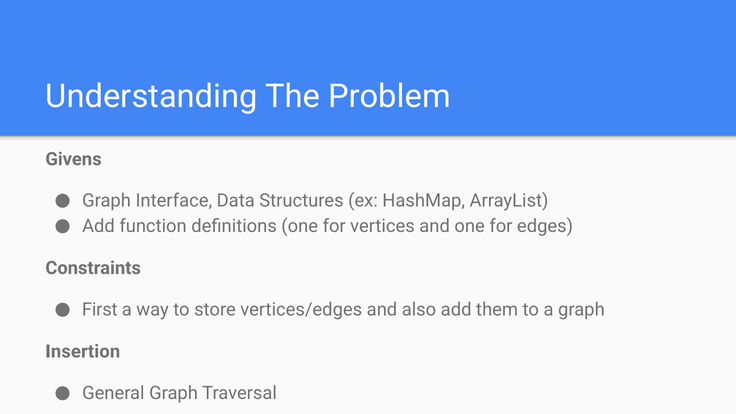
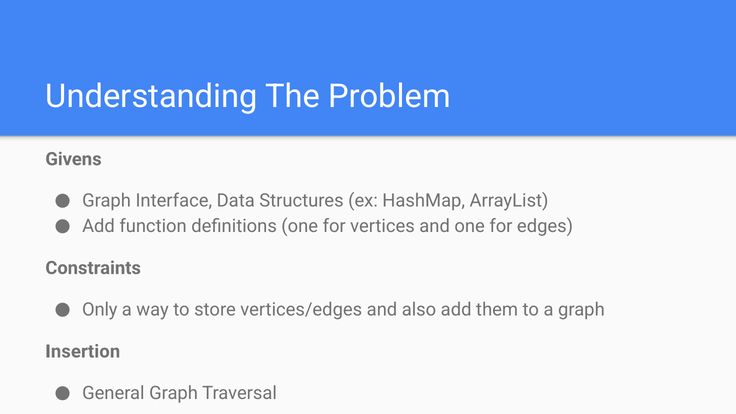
First: First -> Only
